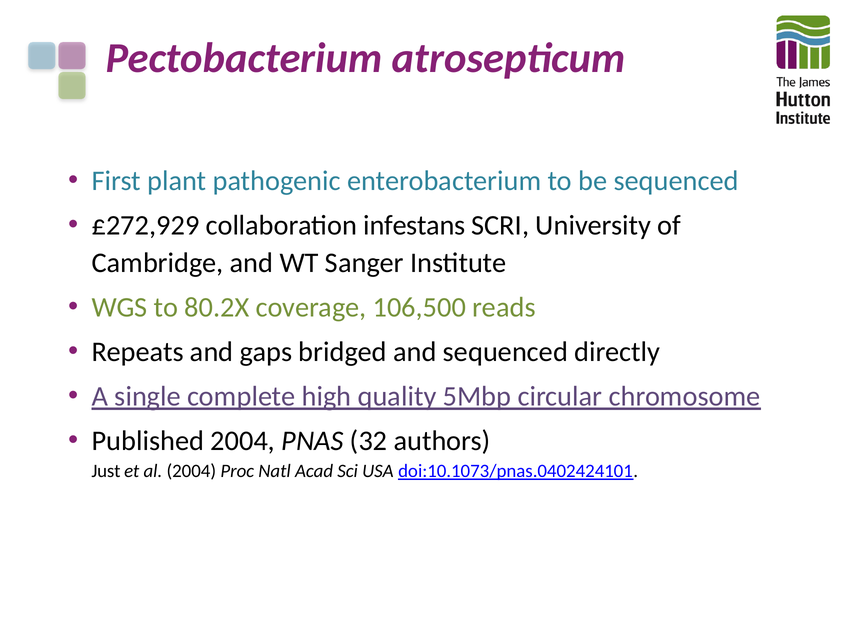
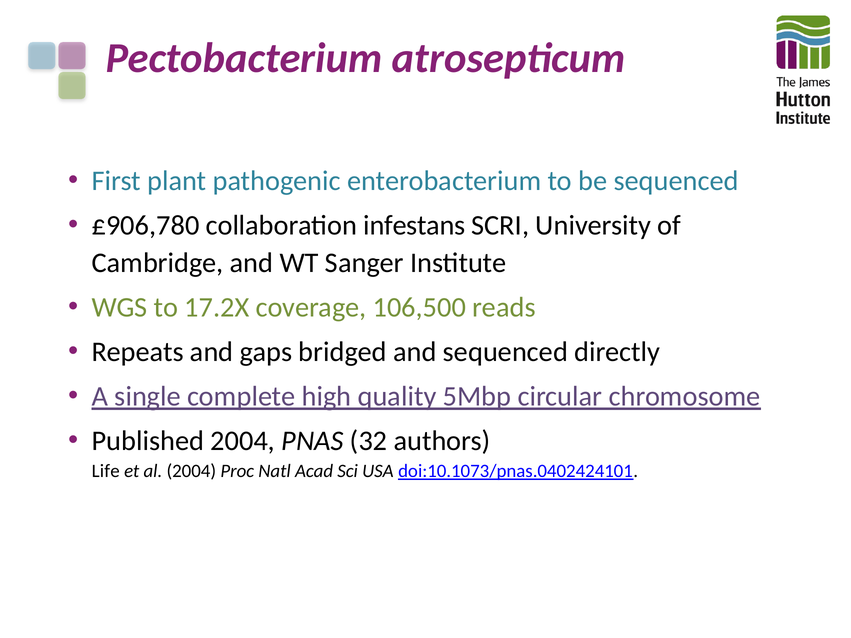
£272,929: £272,929 -> £906,780
80.2X: 80.2X -> 17.2X
Just: Just -> Life
